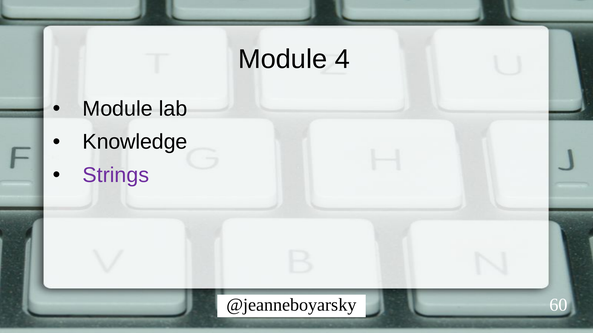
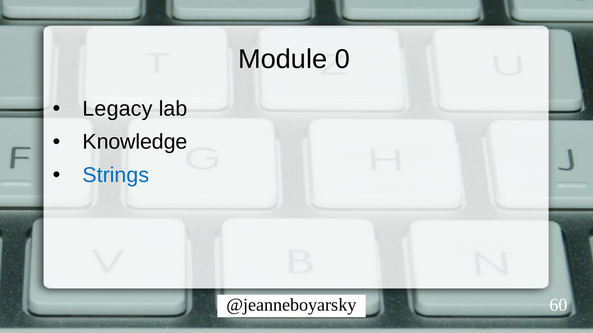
4: 4 -> 0
Module at (118, 109): Module -> Legacy
Strings colour: purple -> blue
